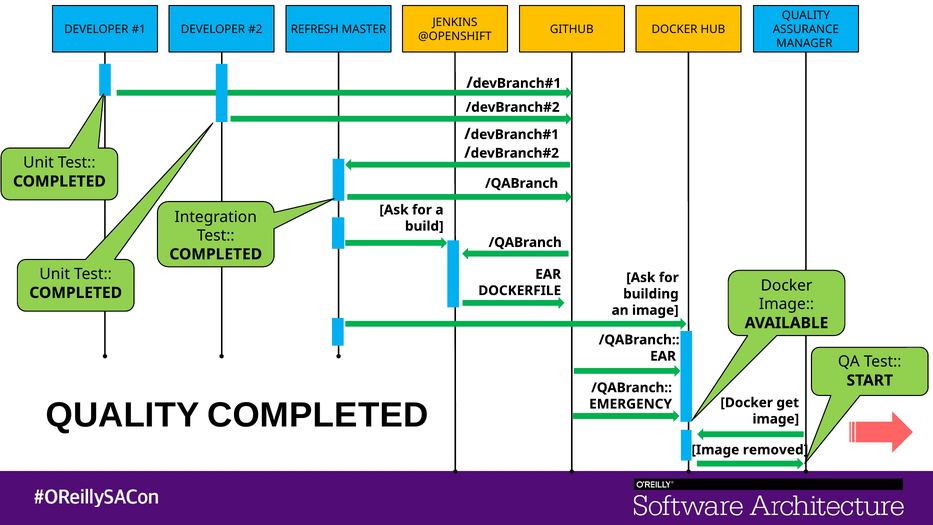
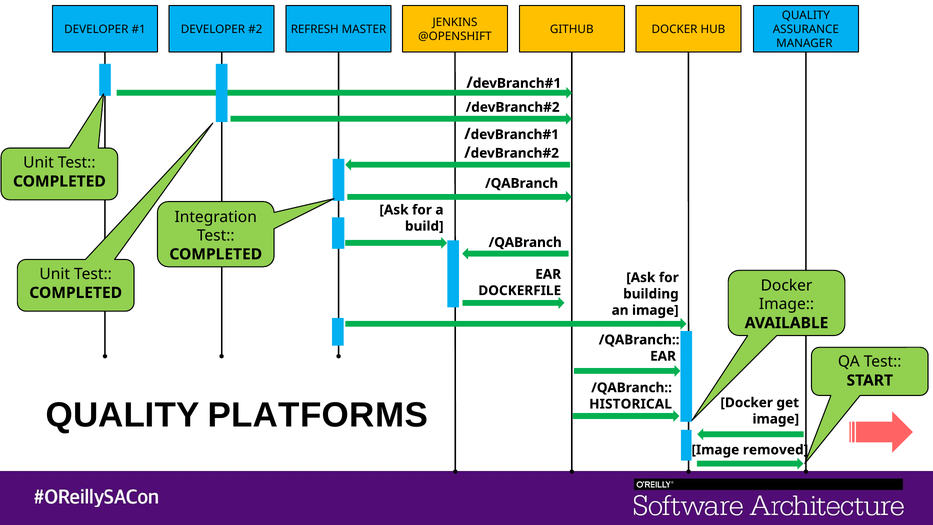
QUALITY COMPLETED: COMPLETED -> PLATFORMS
EMERGENCY: EMERGENCY -> HISTORICAL
